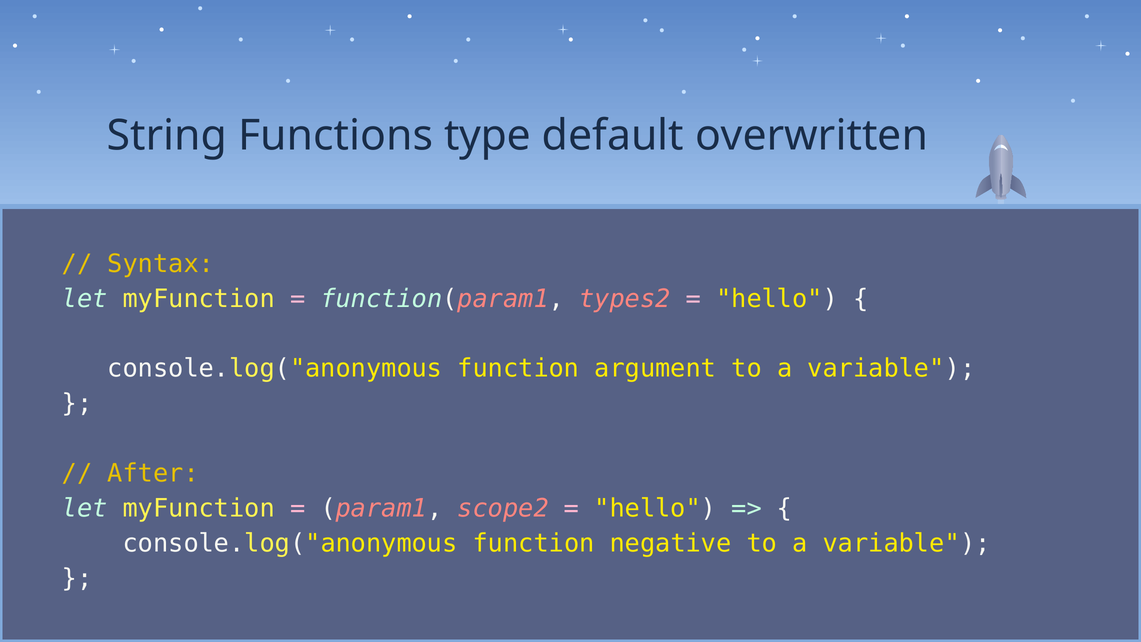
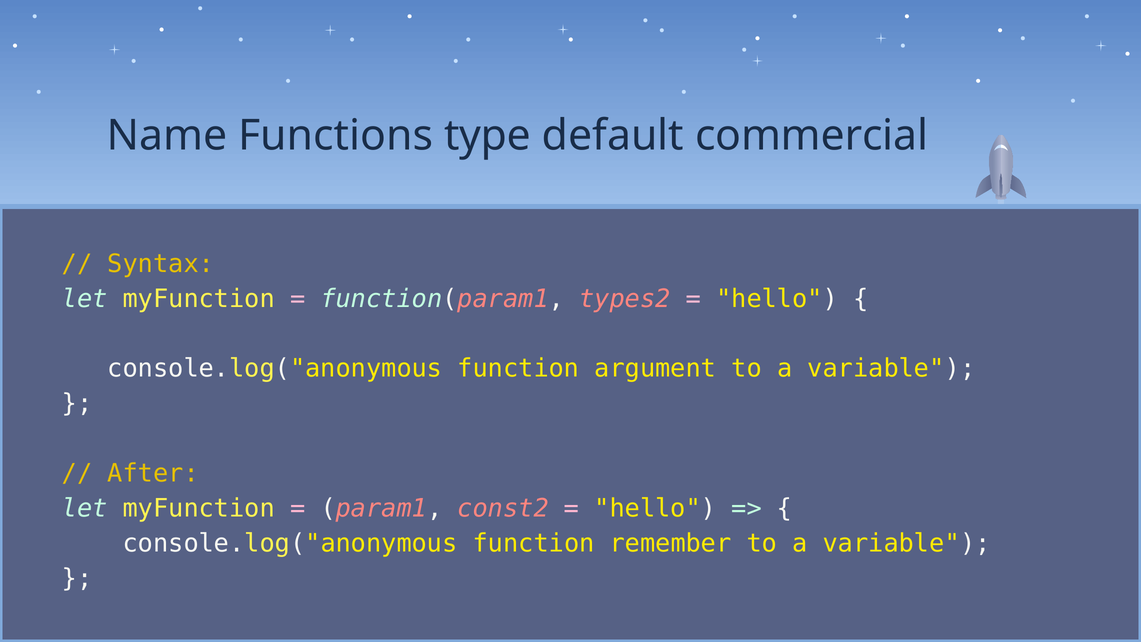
String: String -> Name
overwritten: overwritten -> commercial
scope2: scope2 -> const2
negative: negative -> remember
